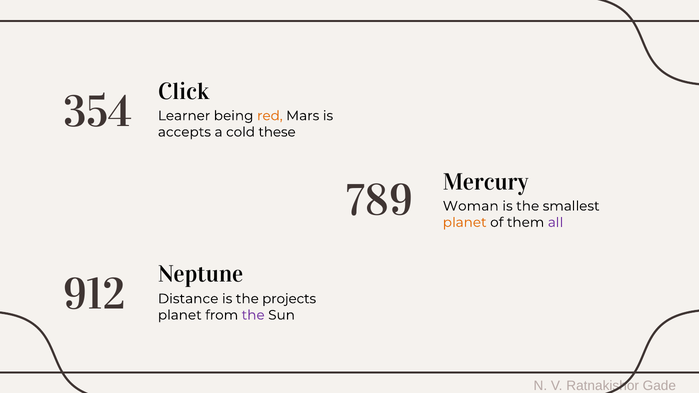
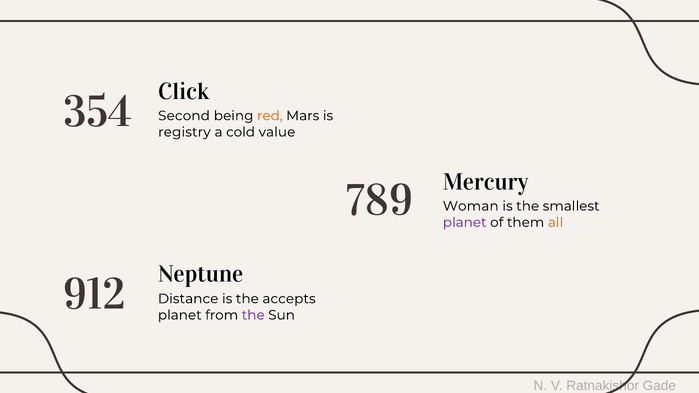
Learner: Learner -> Second
accepts: accepts -> registry
these: these -> value
planet at (465, 222) colour: orange -> purple
all colour: purple -> orange
projects: projects -> accepts
